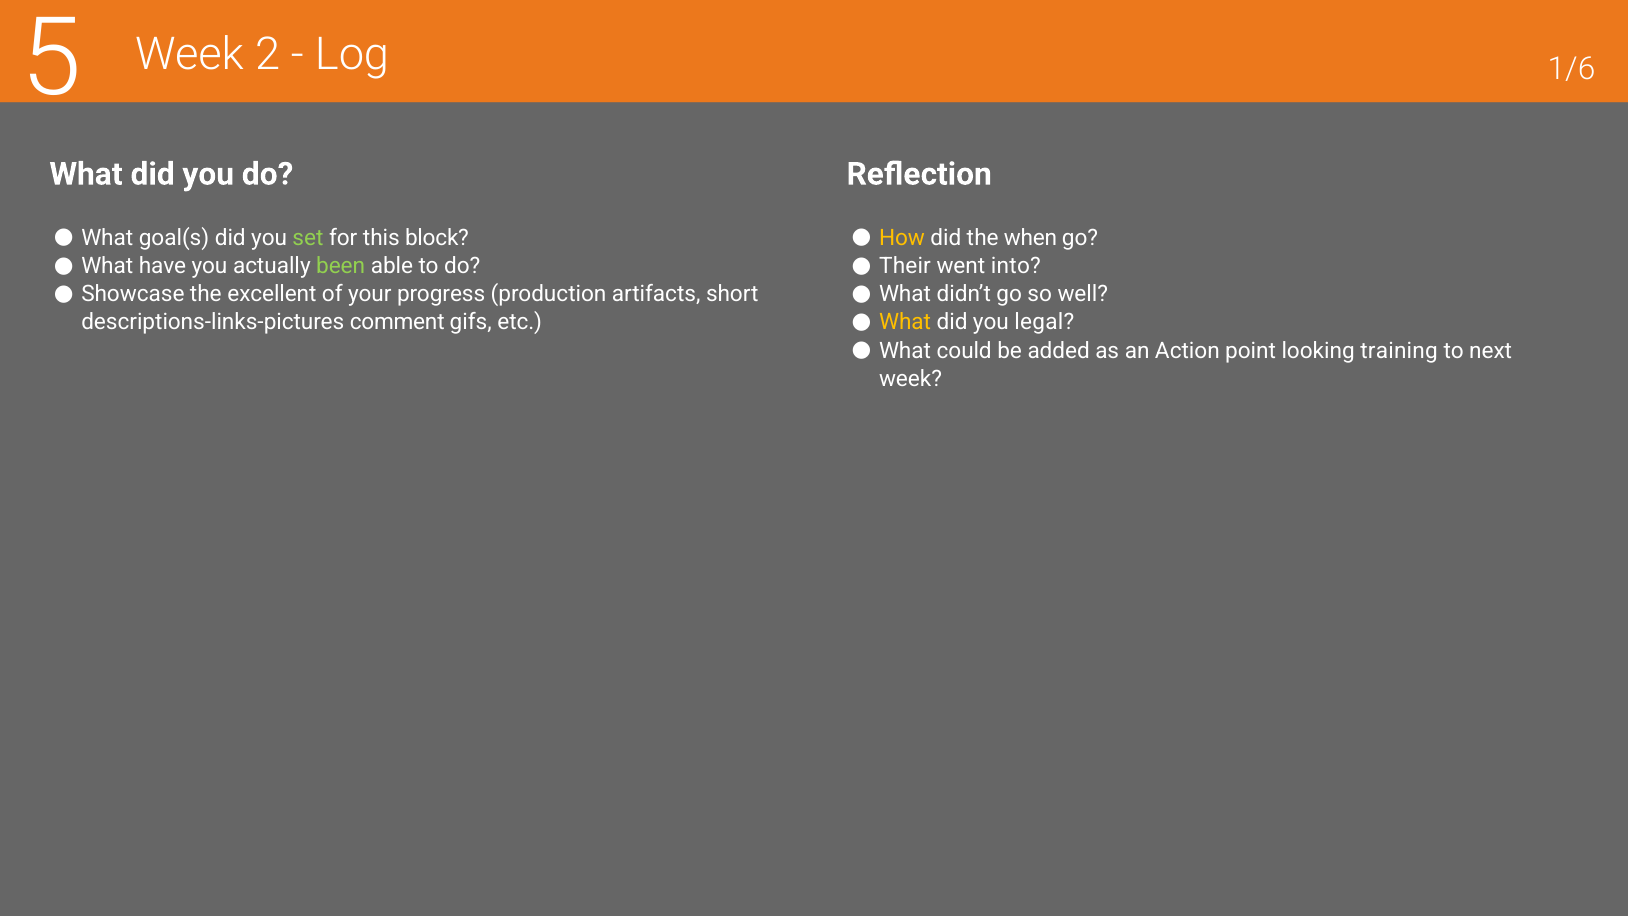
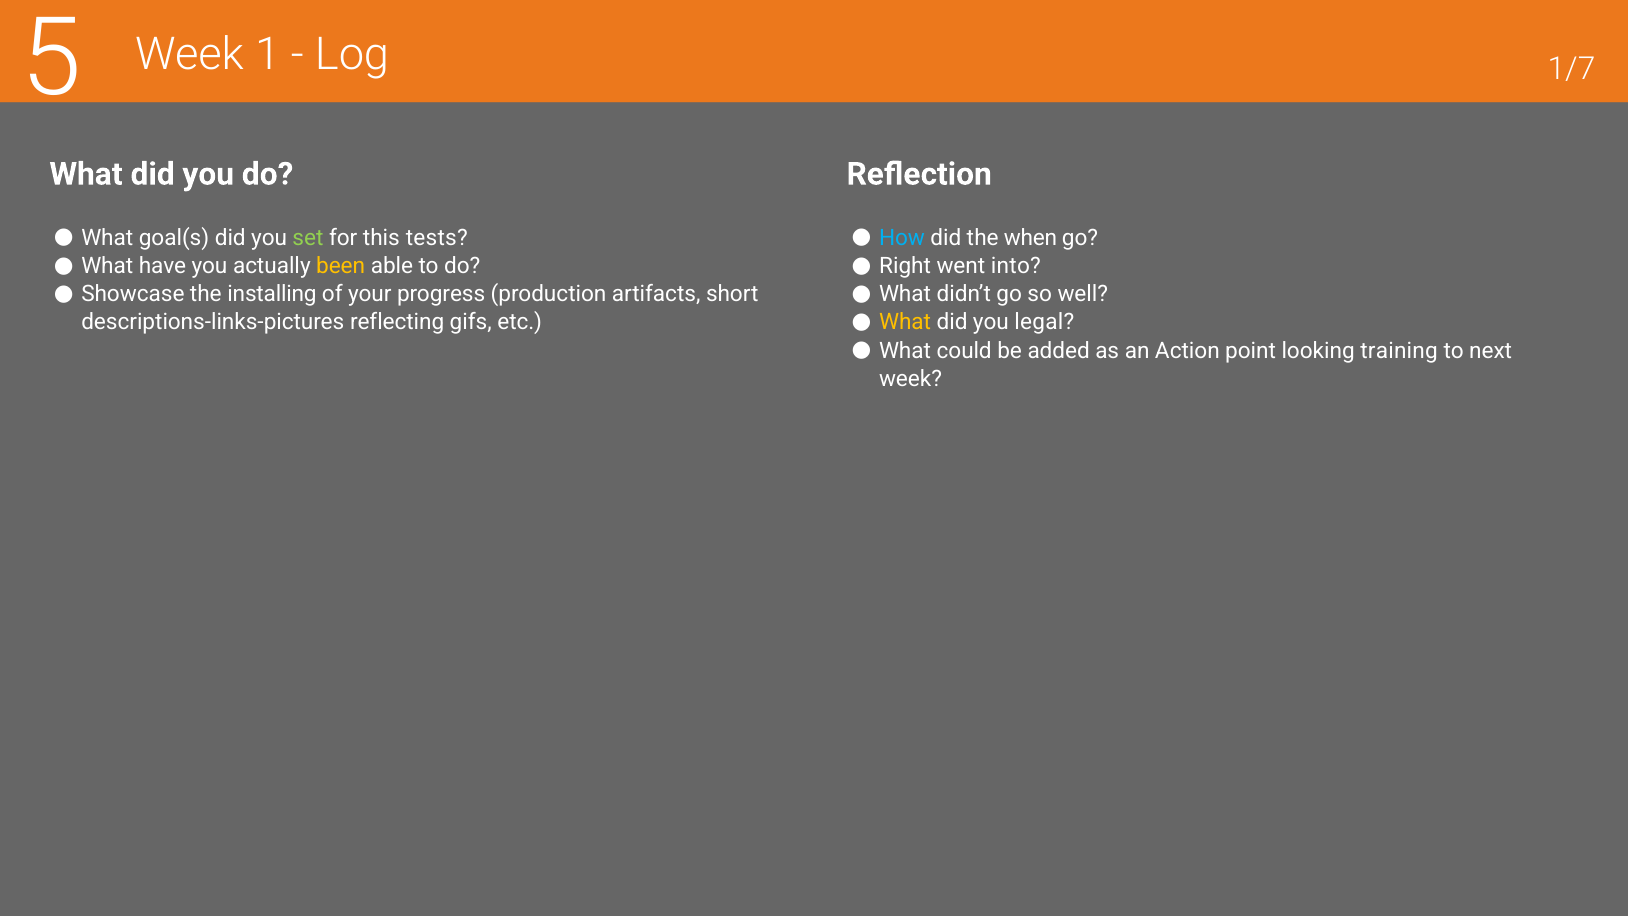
2: 2 -> 1
1/6: 1/6 -> 1/7
block: block -> tests
How colour: yellow -> light blue
been colour: light green -> yellow
Their: Their -> Right
excellent: excellent -> installing
comment: comment -> reflecting
